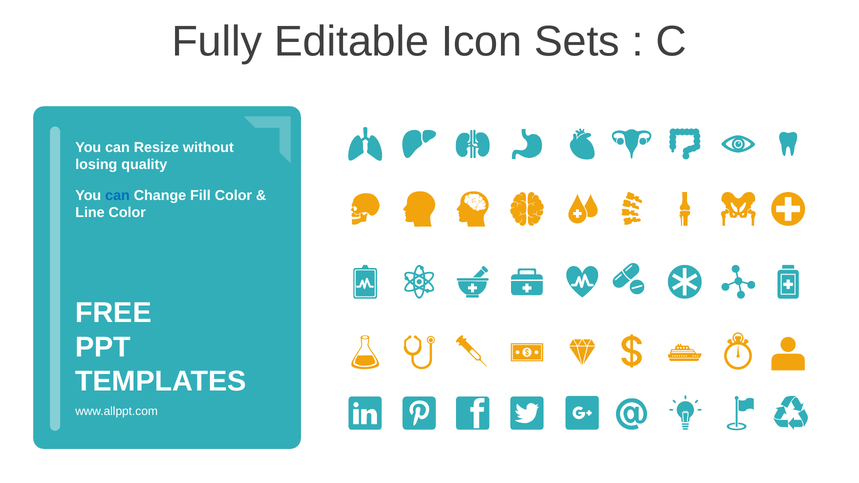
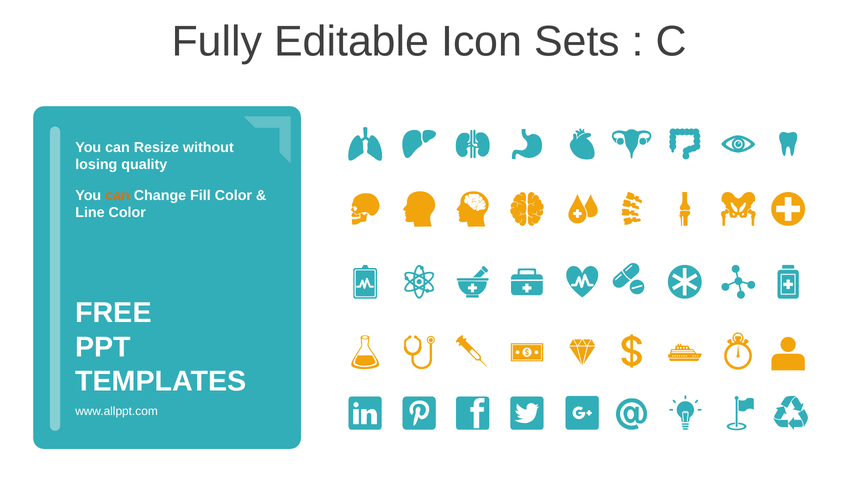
can at (118, 196) colour: blue -> orange
